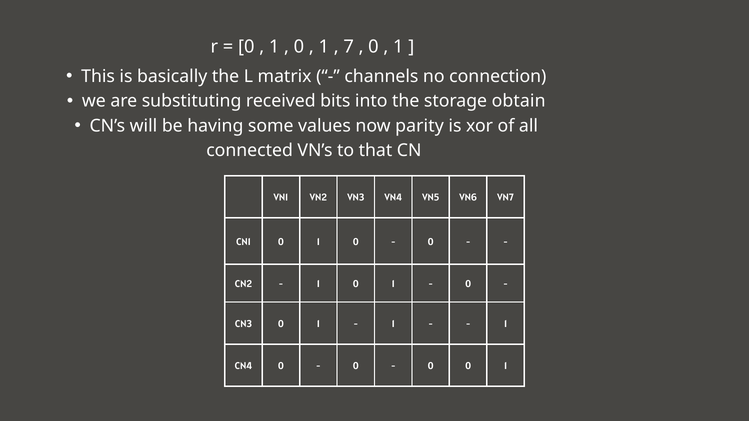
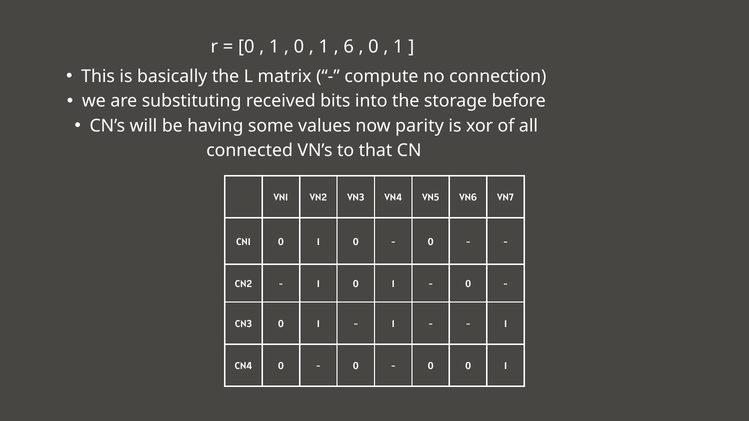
7: 7 -> 6
channels: channels -> compute
obtain: obtain -> before
